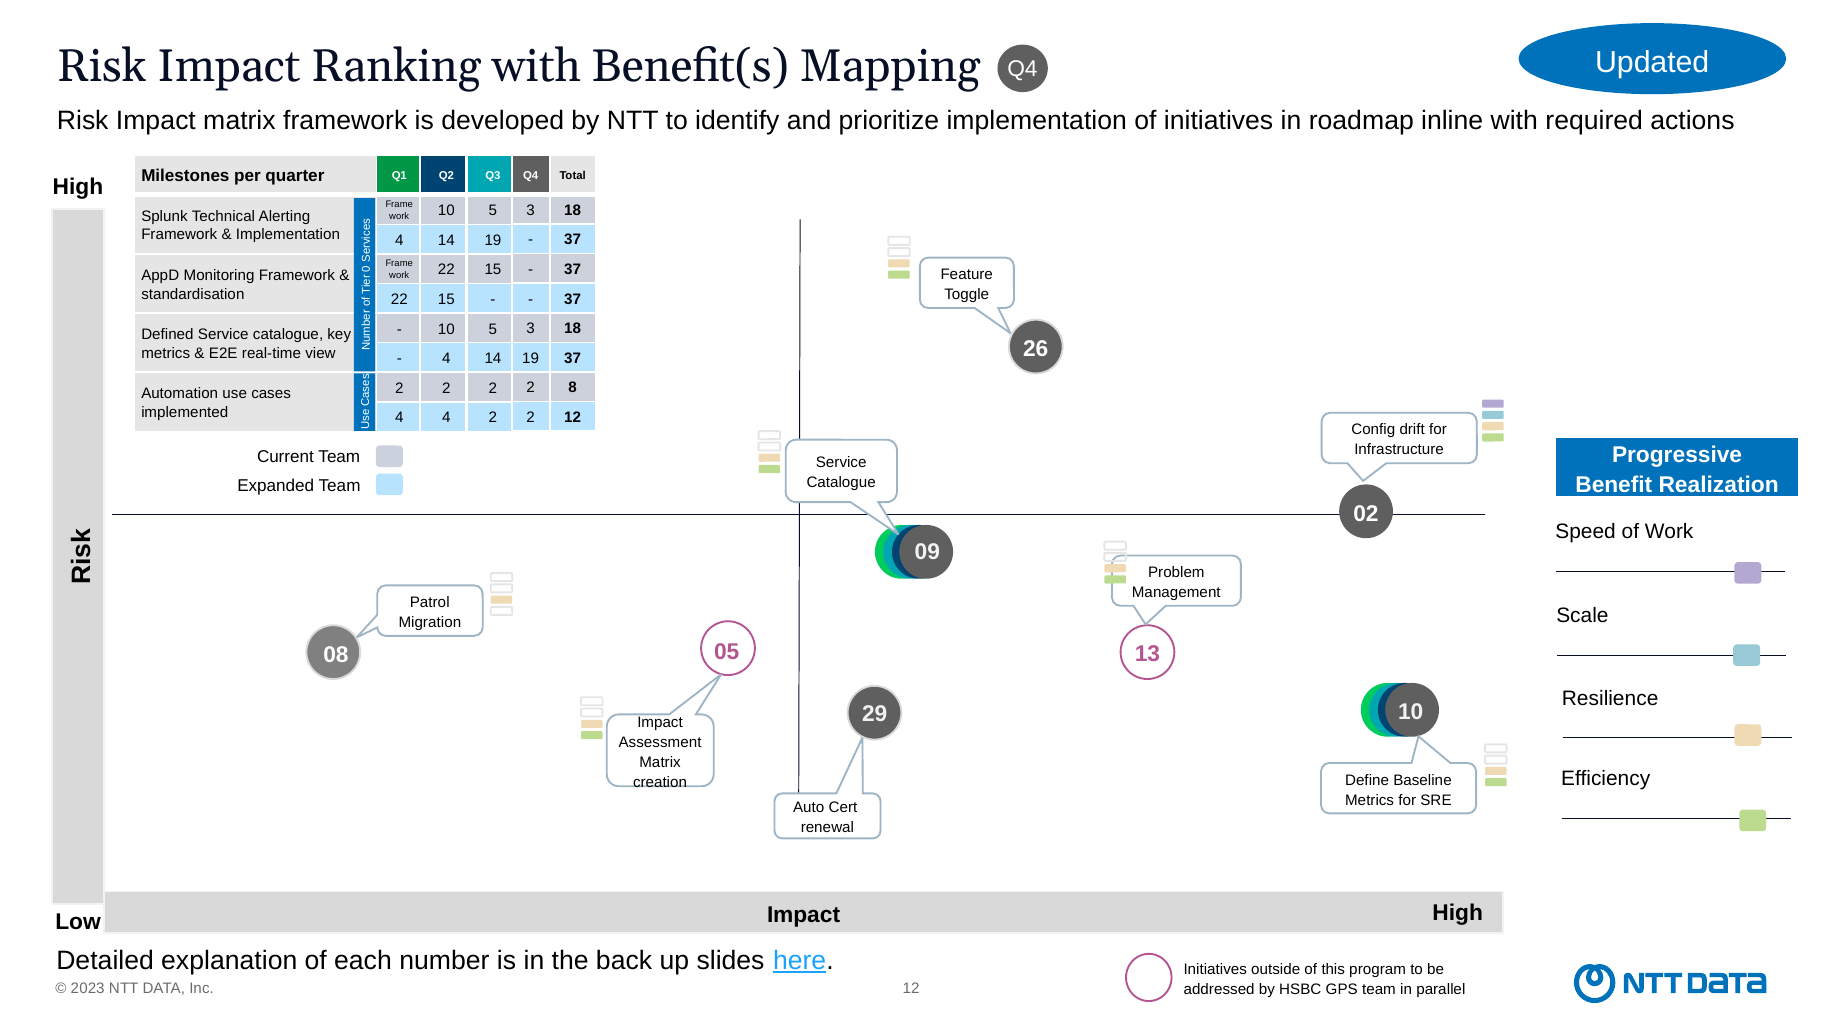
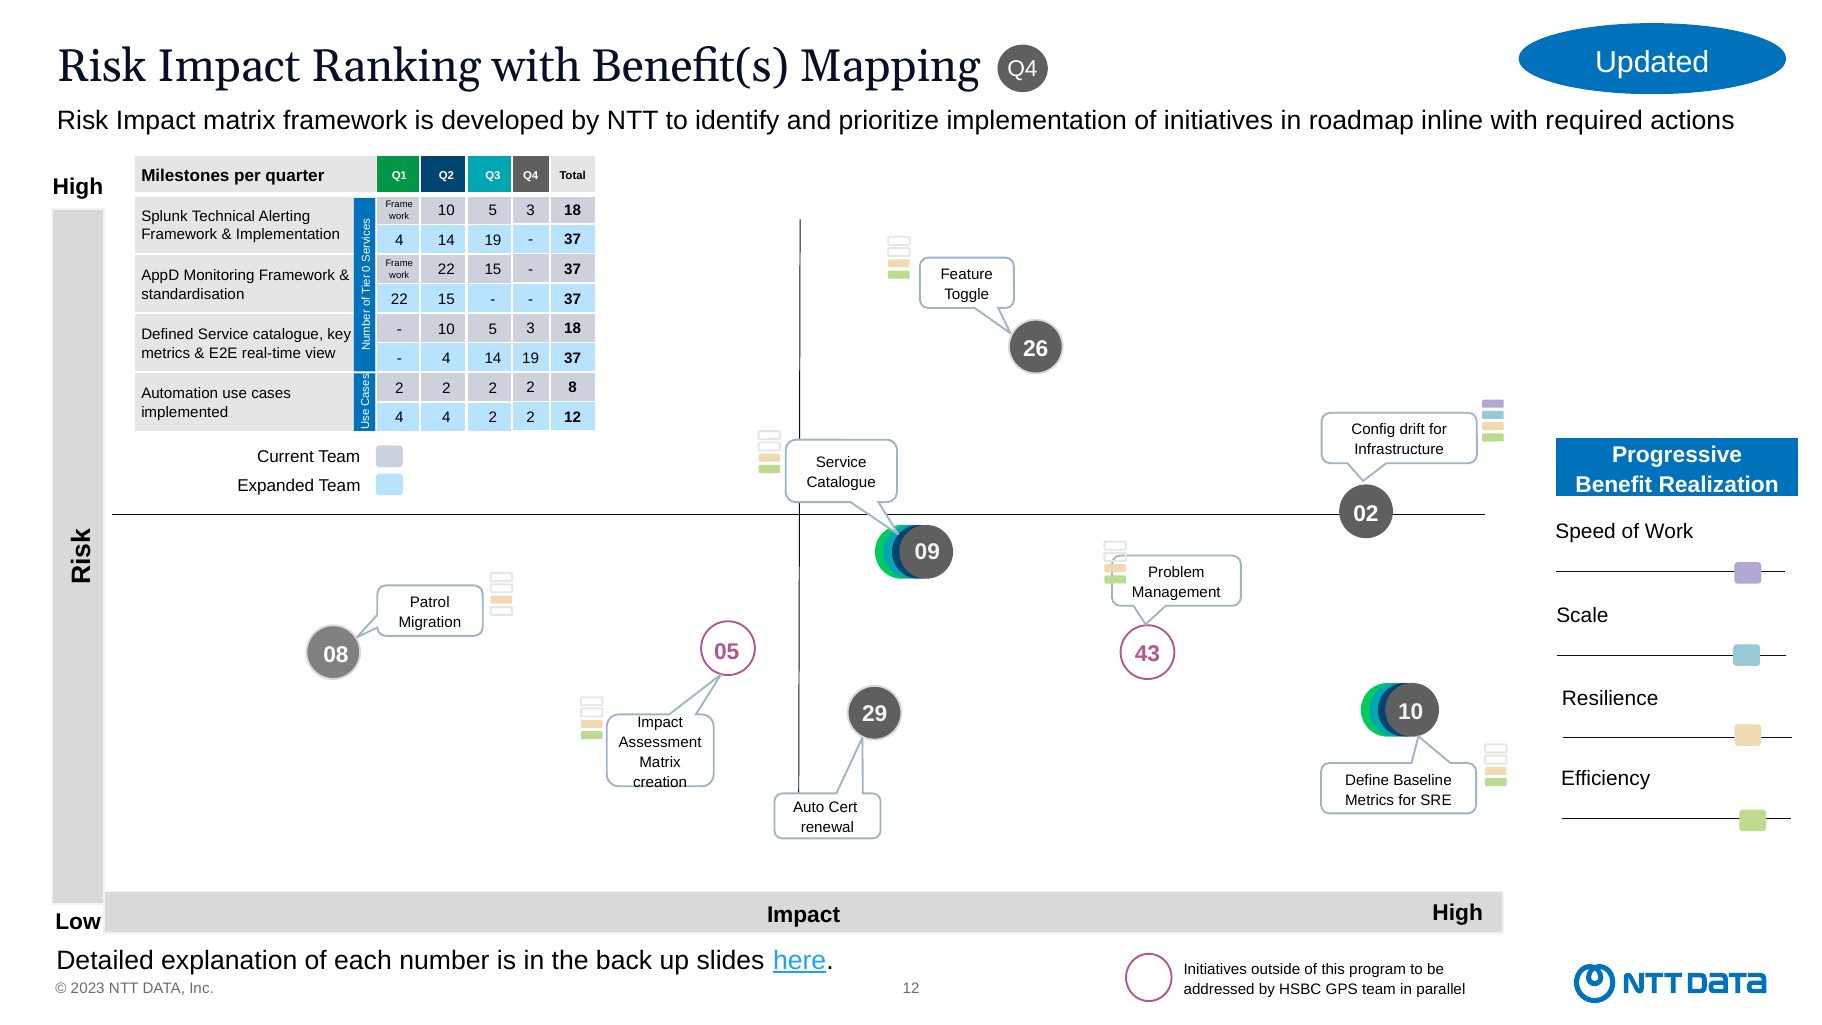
13: 13 -> 43
